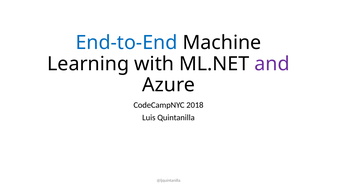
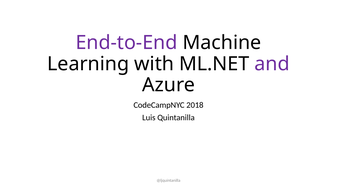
End-to-End colour: blue -> purple
